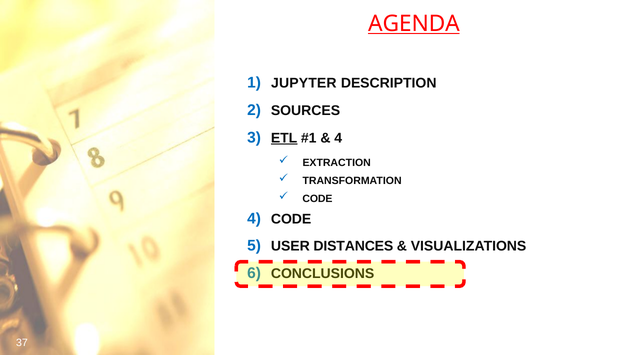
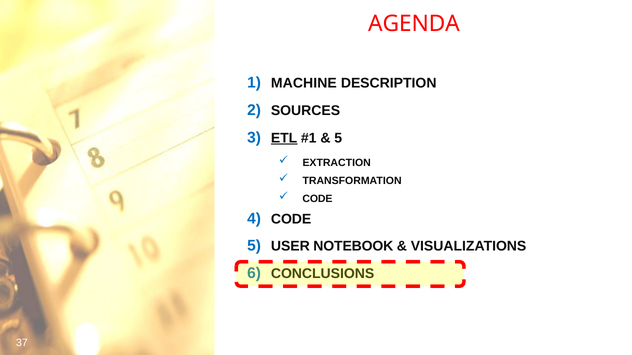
AGENDA underline: present -> none
JUPYTER: JUPYTER -> MACHINE
4 at (338, 138): 4 -> 5
DISTANCES: DISTANCES -> NOTEBOOK
